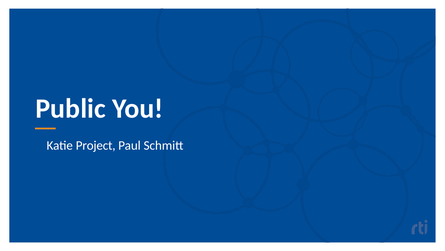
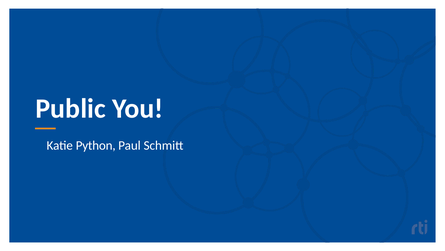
Project: Project -> Python
